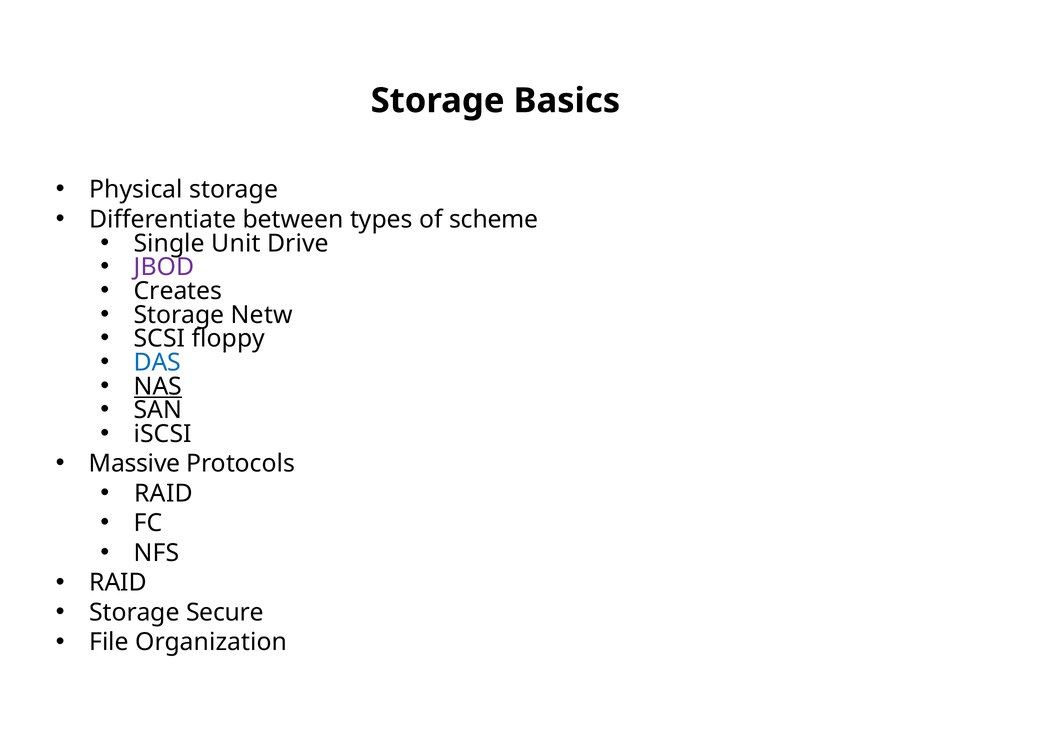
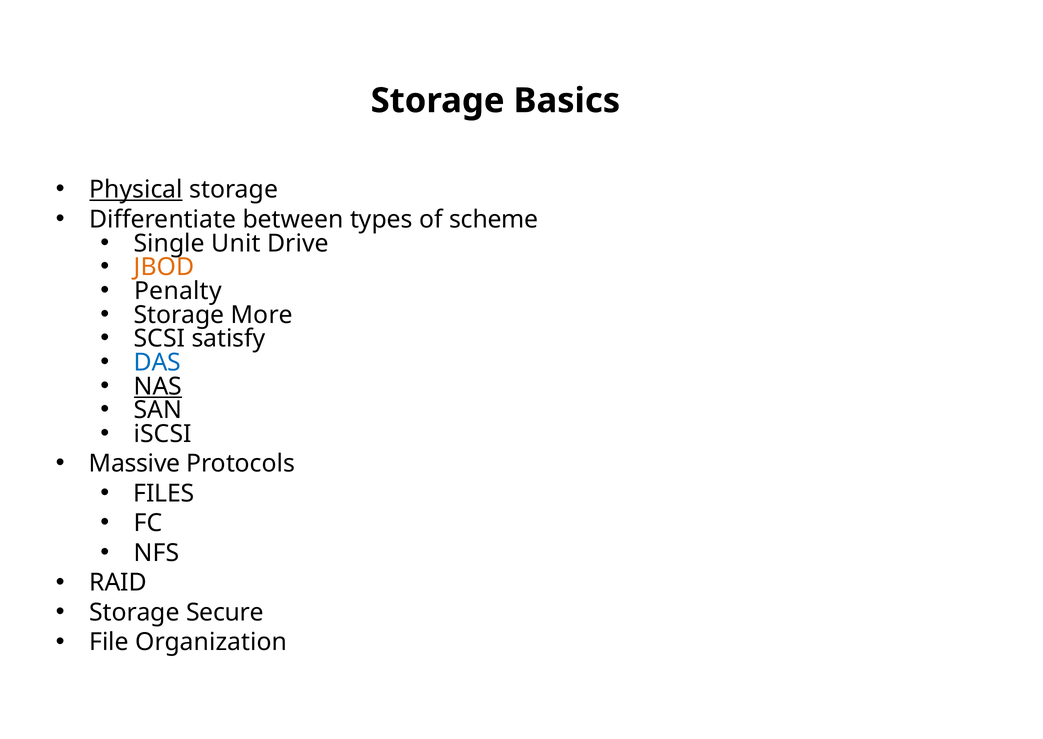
Physical underline: none -> present
JBOD colour: purple -> orange
Creates: Creates -> Penalty
Netw: Netw -> More
floppy: floppy -> satisfy
RAID at (164, 493): RAID -> FILES
